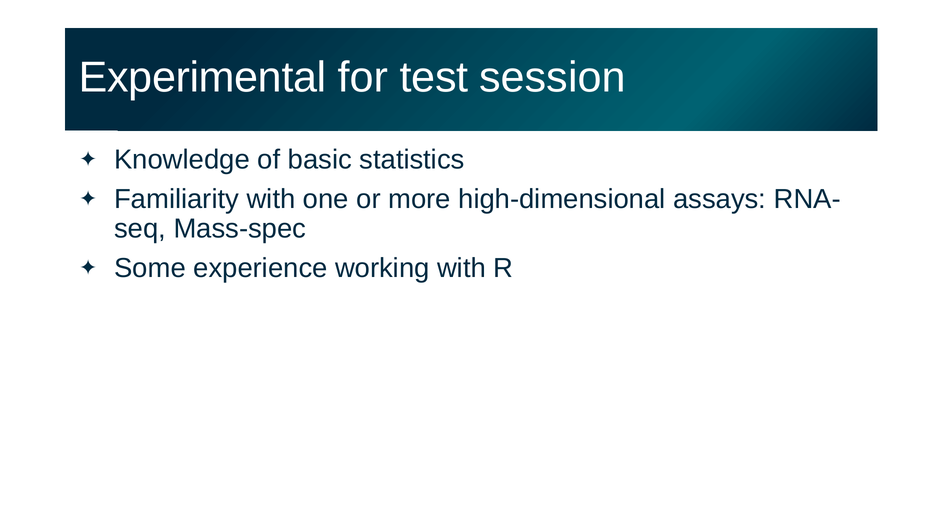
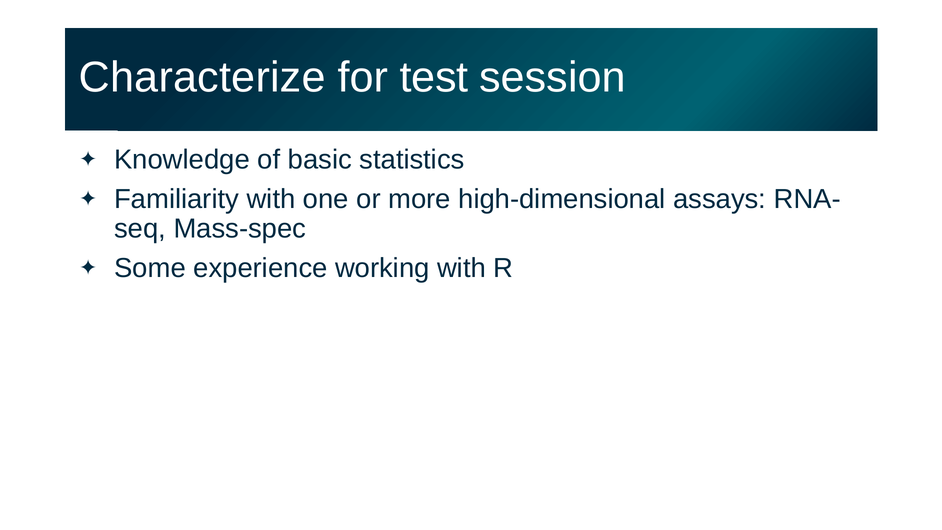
Experimental: Experimental -> Characterize
